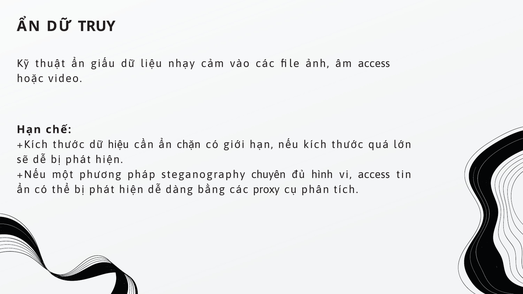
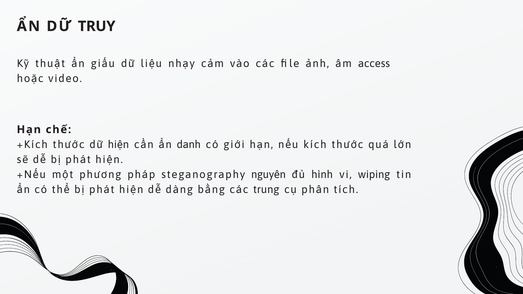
dữ hiệu: hiệu -> hiện
chặn: chặn -> danh
chuyên: chuyên -> nguyên
vi access: access -> wiping
proxy: proxy -> trung
